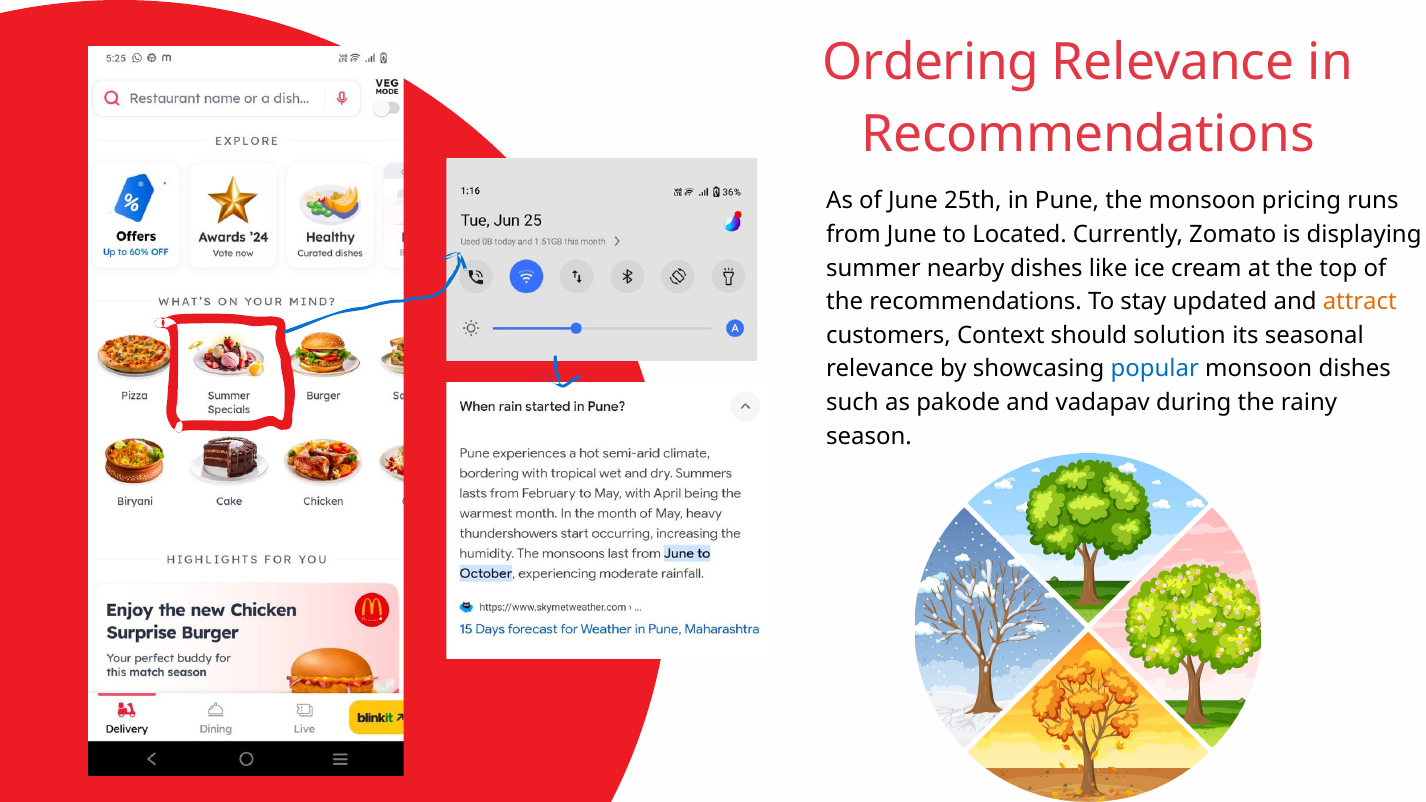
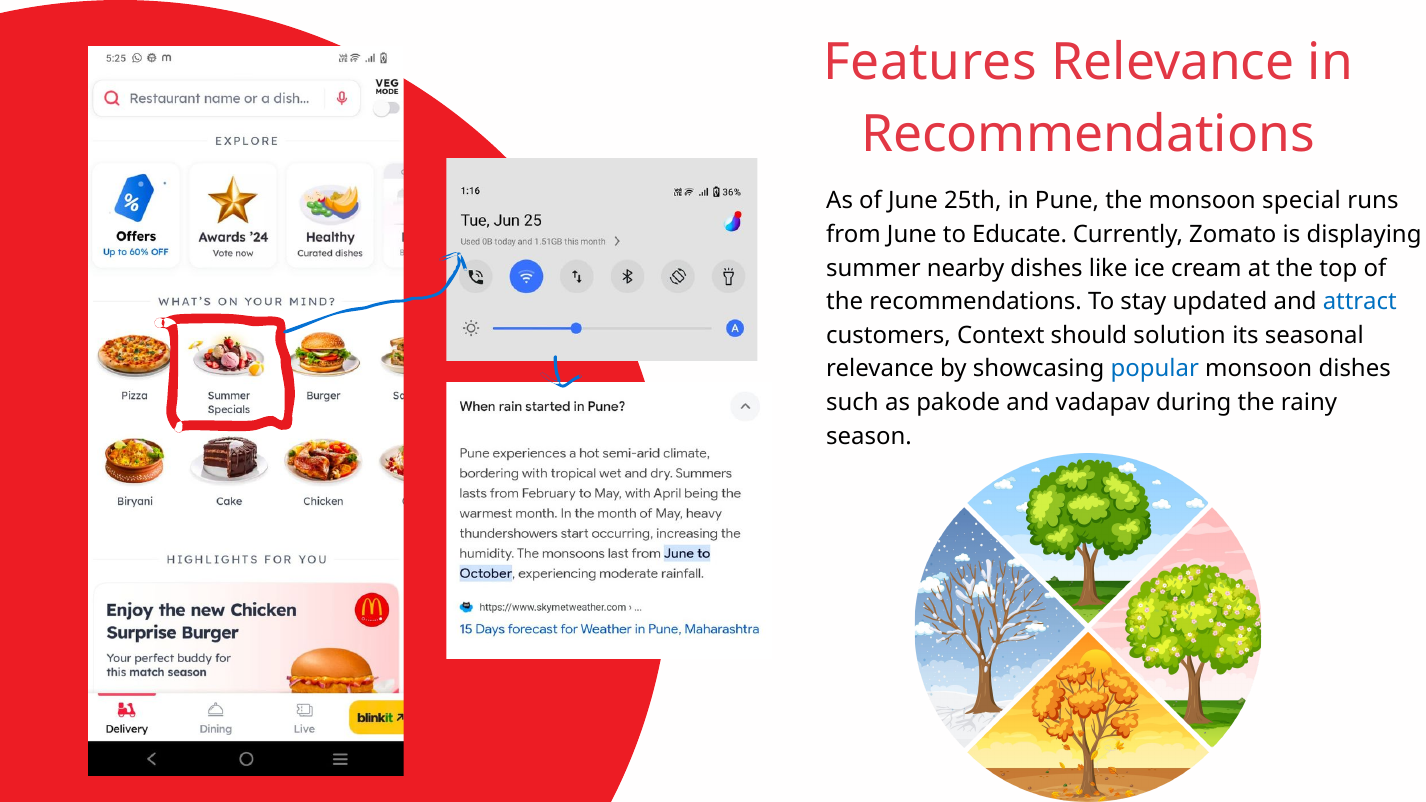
Ordering: Ordering -> Features
pricing: pricing -> special
Located: Located -> Educate
attract colour: orange -> blue
